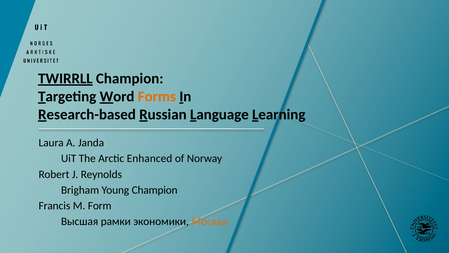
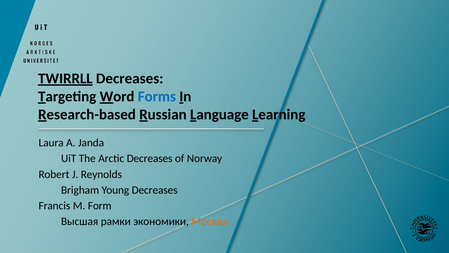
TWIRRLL Champion: Champion -> Decreases
Forms colour: orange -> blue
Arctic Enhanced: Enhanced -> Decreases
Young Champion: Champion -> Decreases
